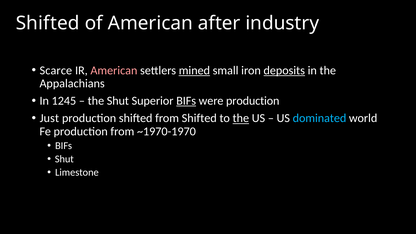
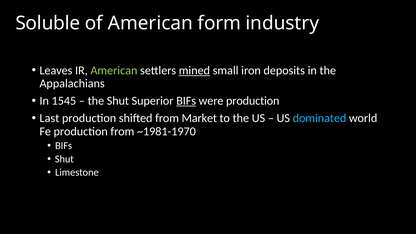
Shifted at (48, 23): Shifted -> Soluble
after: after -> form
Scarce: Scarce -> Leaves
American at (114, 70) colour: pink -> light green
deposits underline: present -> none
1245: 1245 -> 1545
Just: Just -> Last
from Shifted: Shifted -> Market
the at (241, 118) underline: present -> none
~1970-1970: ~1970-1970 -> ~1981-1970
